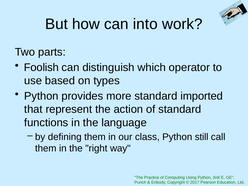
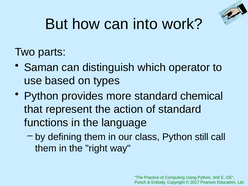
Foolish: Foolish -> Saman
imported: imported -> chemical
